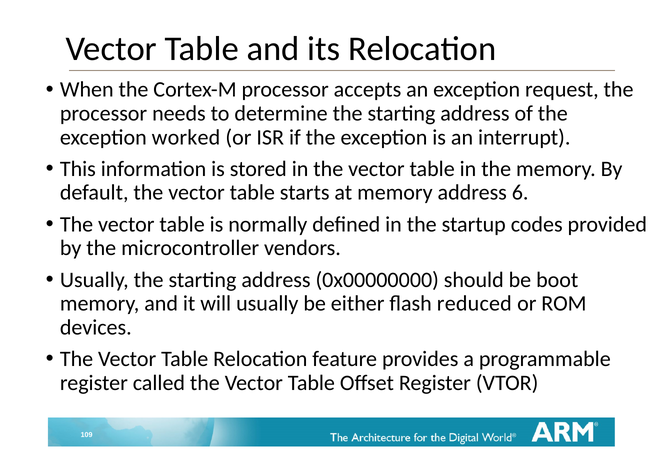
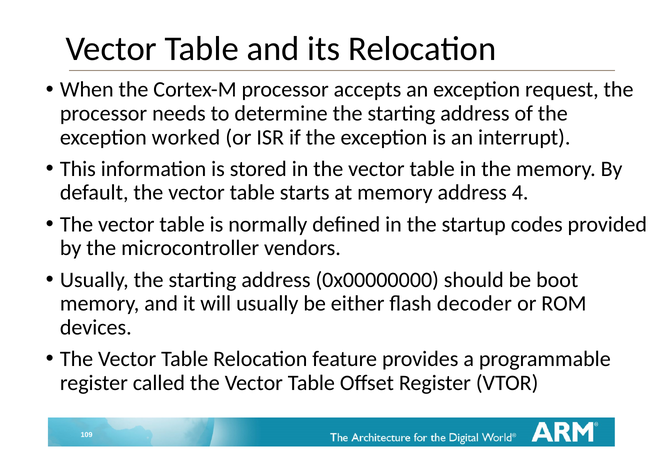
6: 6 -> 4
reduced: reduced -> decoder
